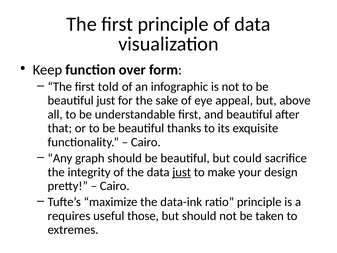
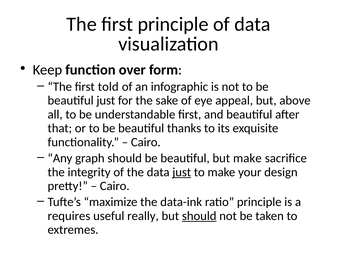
but could: could -> make
those: those -> really
should at (199, 216) underline: none -> present
